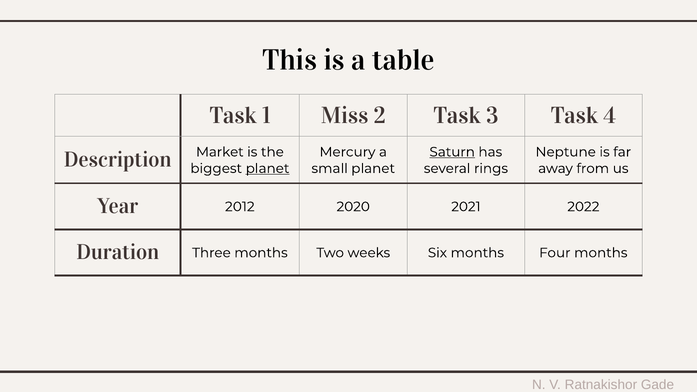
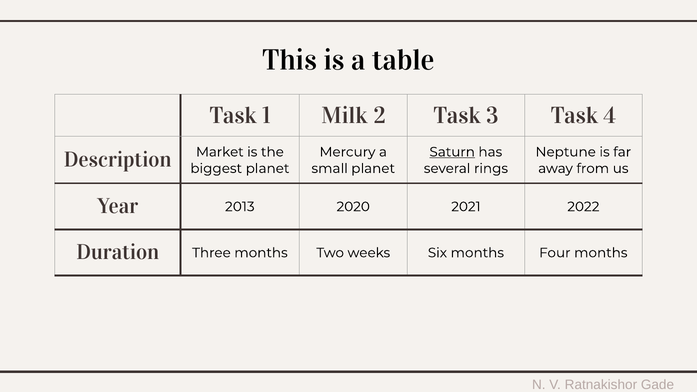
Miss: Miss -> Milk
planet at (268, 168) underline: present -> none
2012: 2012 -> 2013
